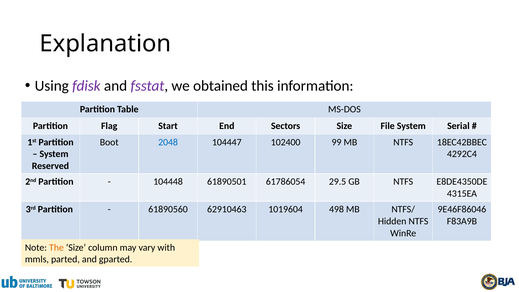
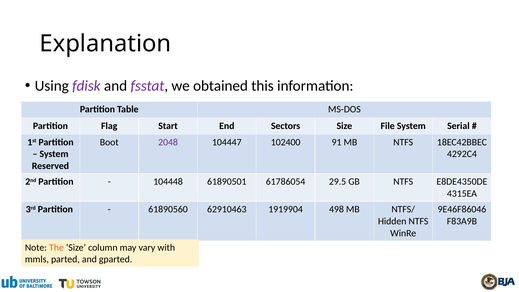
2048 colour: blue -> purple
99: 99 -> 91
1019604: 1019604 -> 1919904
